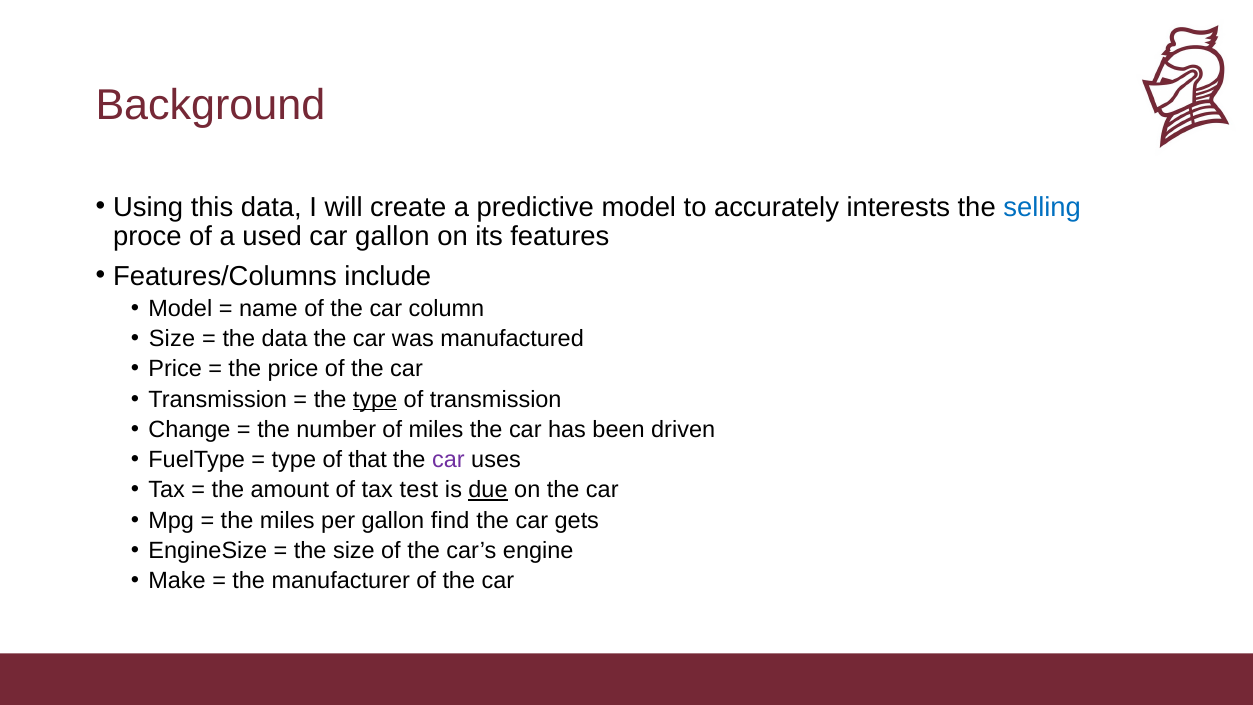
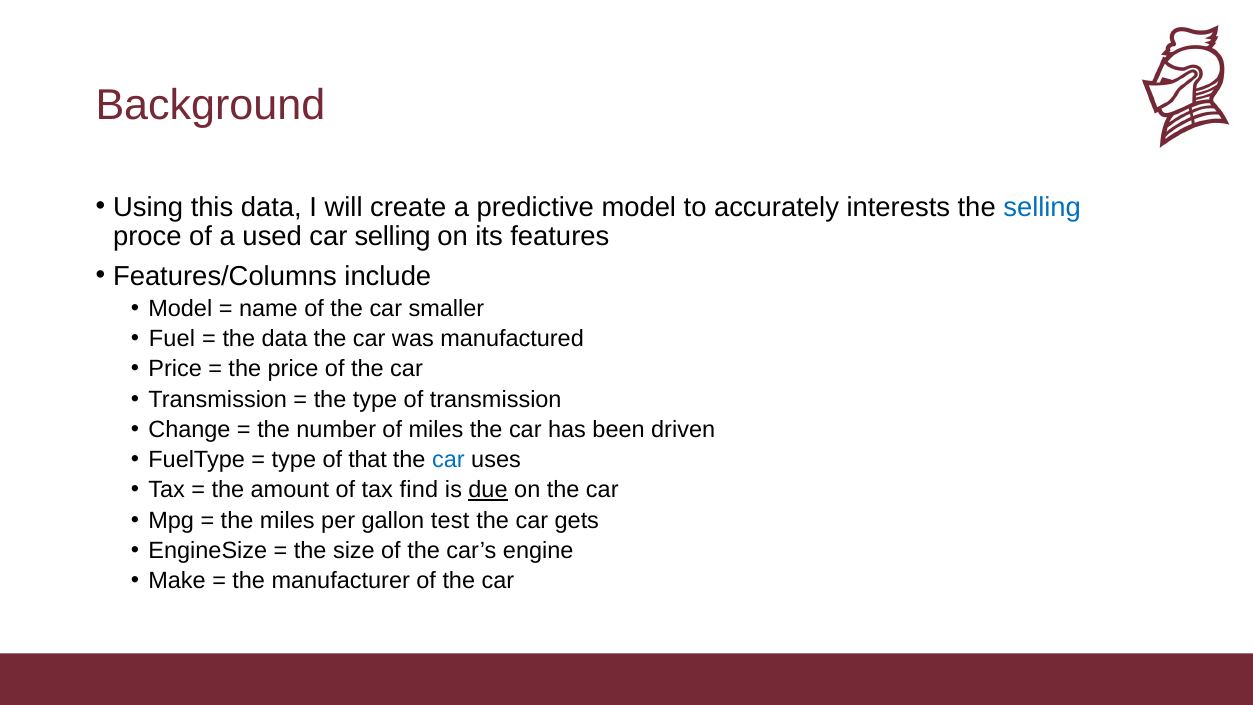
car gallon: gallon -> selling
column: column -> smaller
Size at (172, 339): Size -> Fuel
type at (375, 399) underline: present -> none
car at (448, 460) colour: purple -> blue
test: test -> find
find: find -> test
